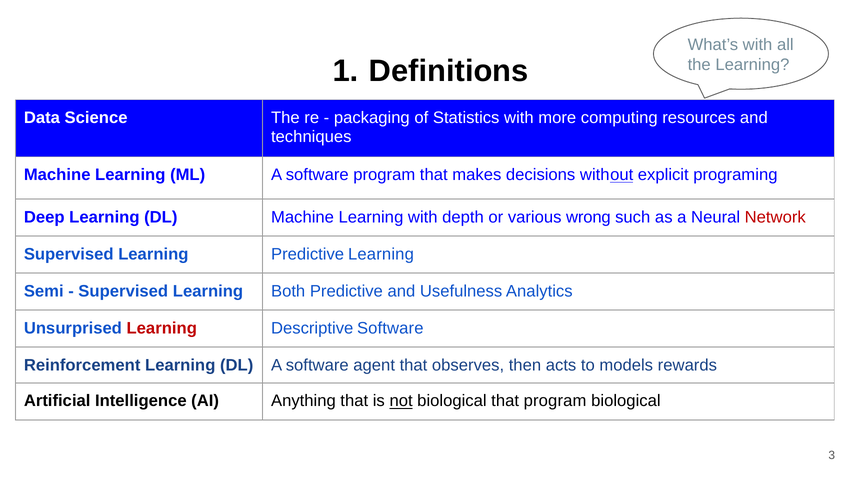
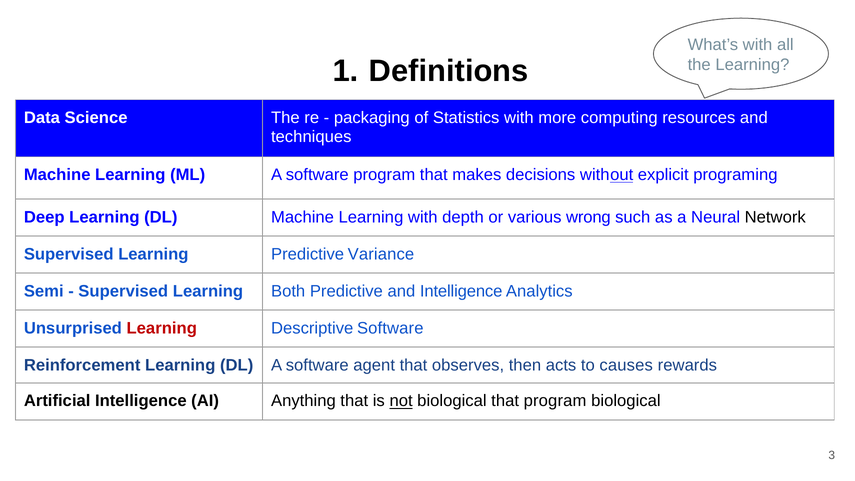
Network colour: red -> black
Predictive Learning: Learning -> Variance
and Usefulness: Usefulness -> Intelligence
models: models -> causes
